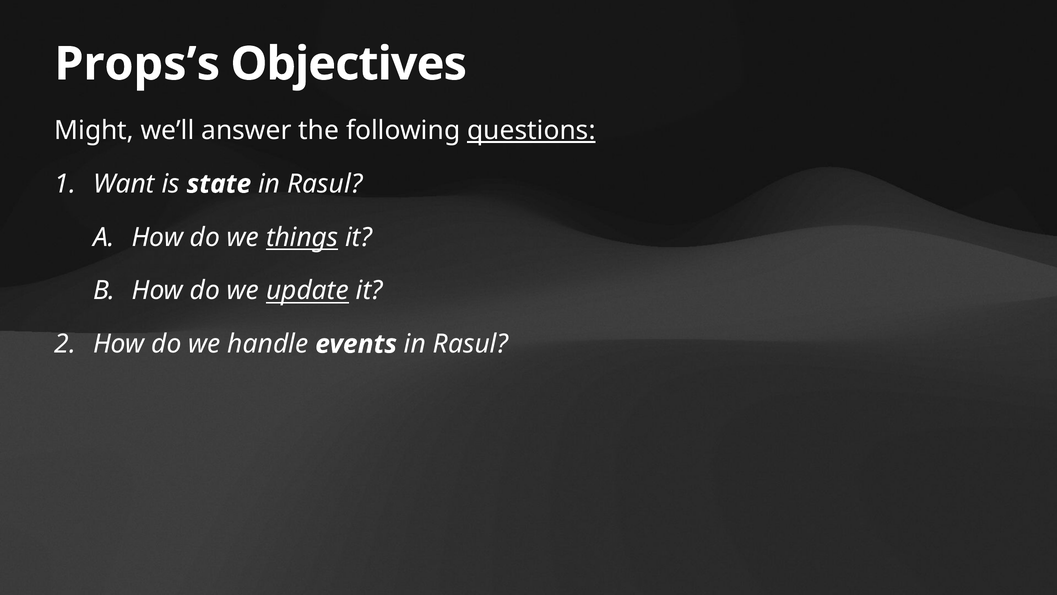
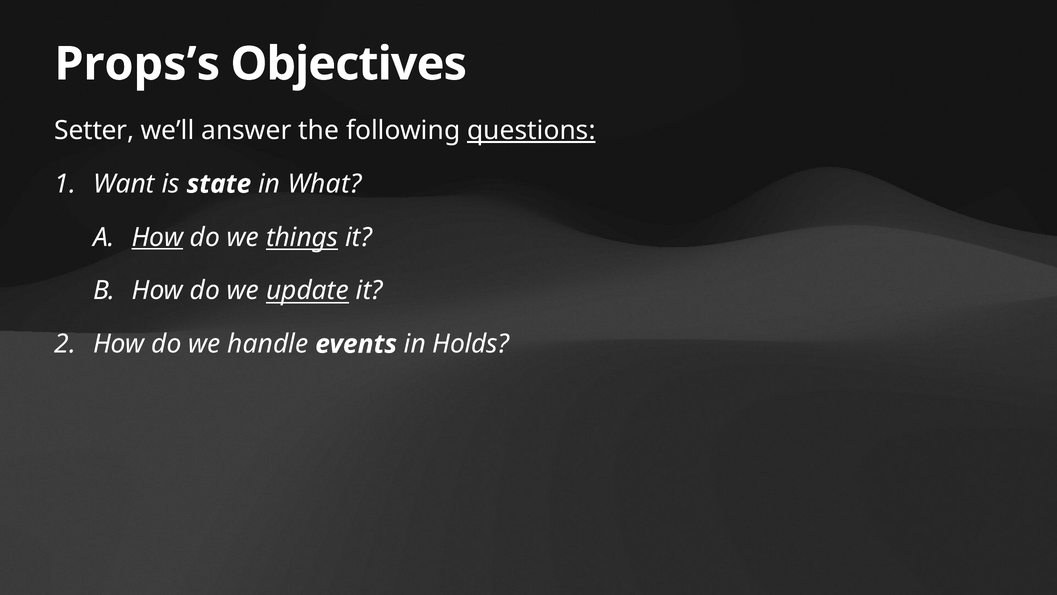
Might: Might -> Setter
state in Rasul: Rasul -> What
How at (157, 237) underline: none -> present
events in Rasul: Rasul -> Holds
